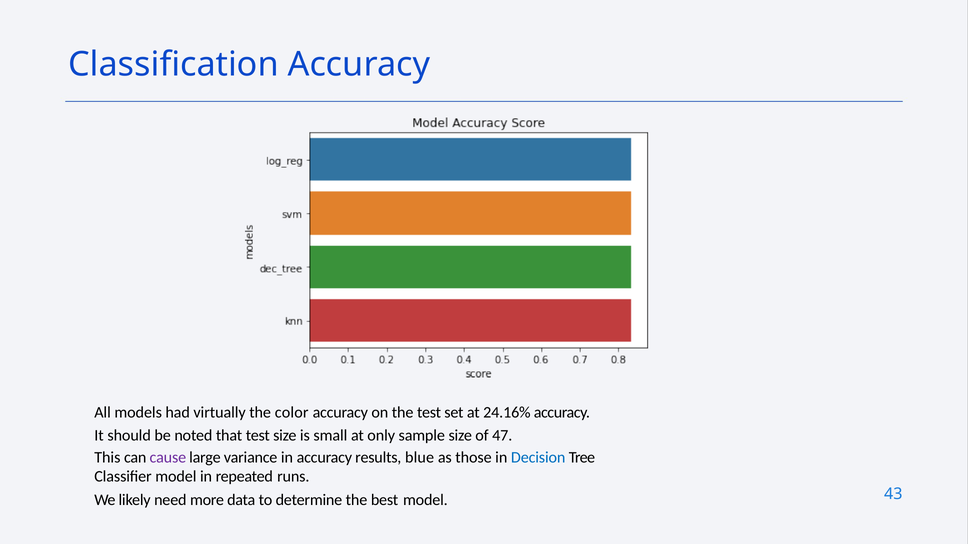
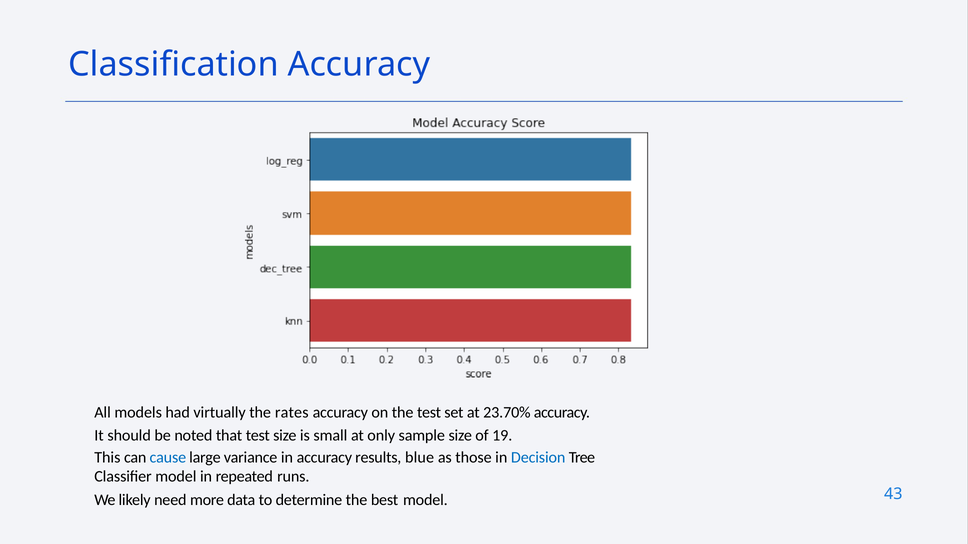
color: color -> rates
24.16%: 24.16% -> 23.70%
47: 47 -> 19
cause colour: purple -> blue
